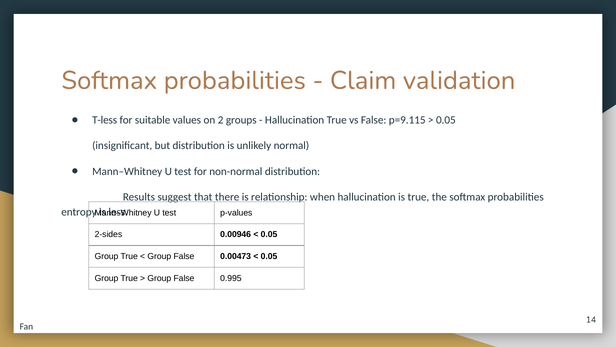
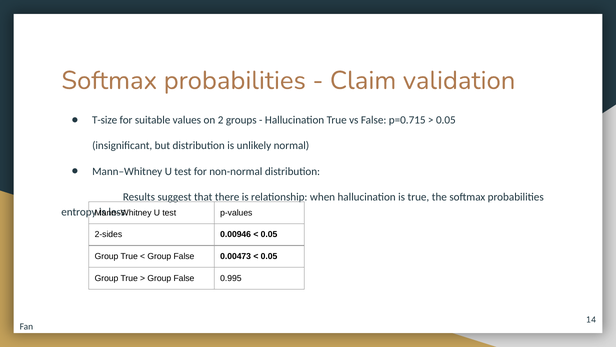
T-less: T-less -> T-size
p=9.115: p=9.115 -> p=0.715
